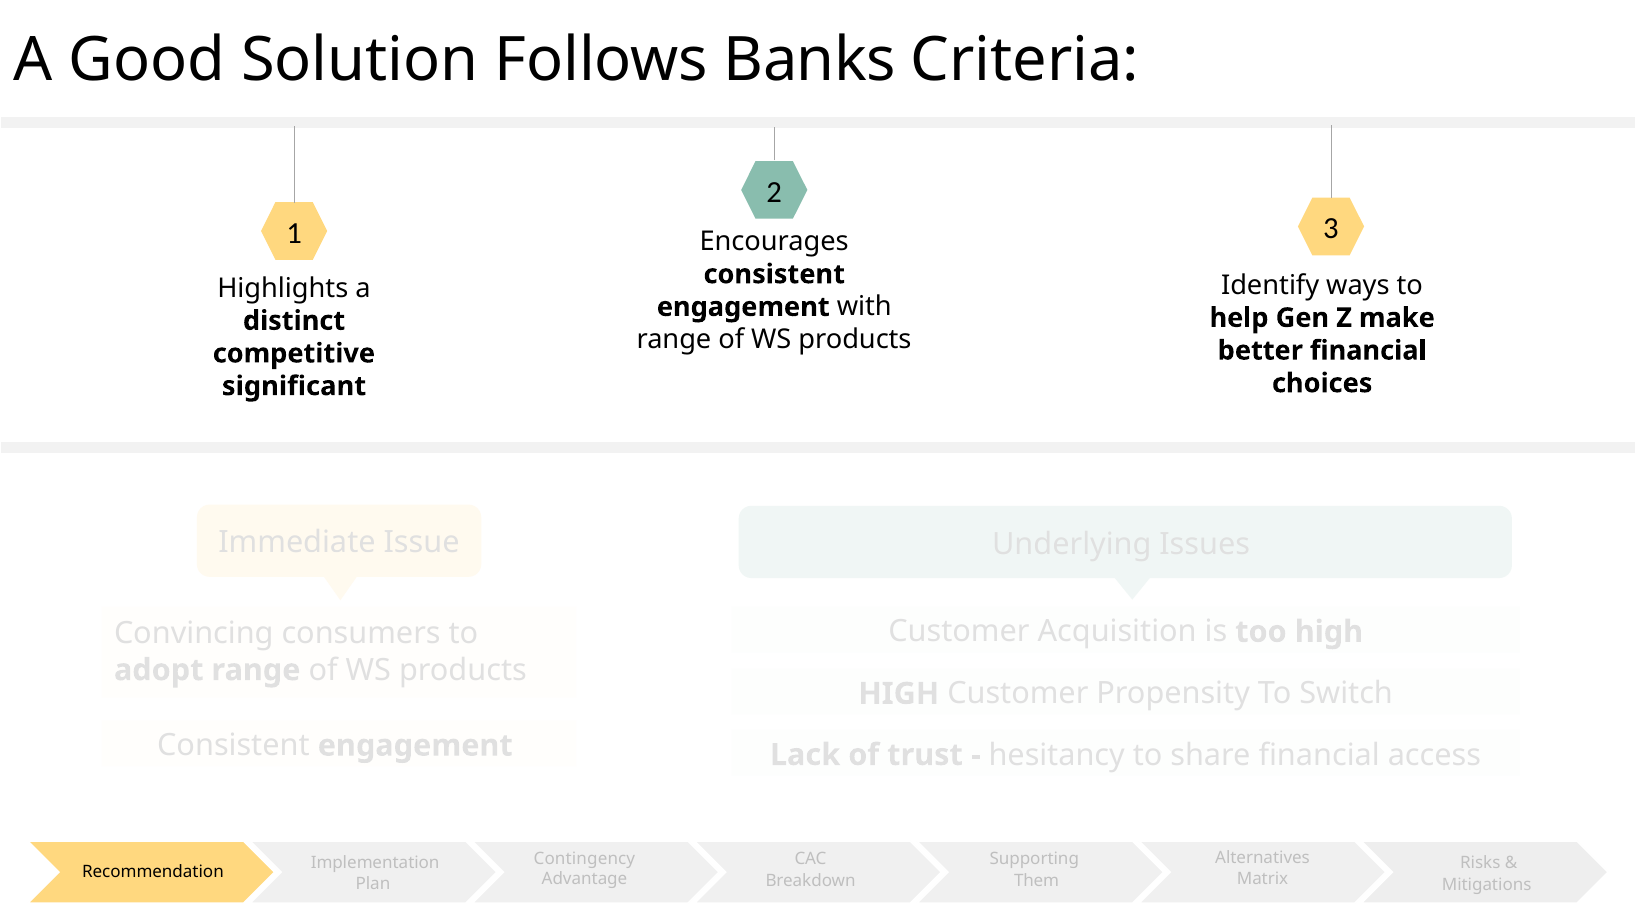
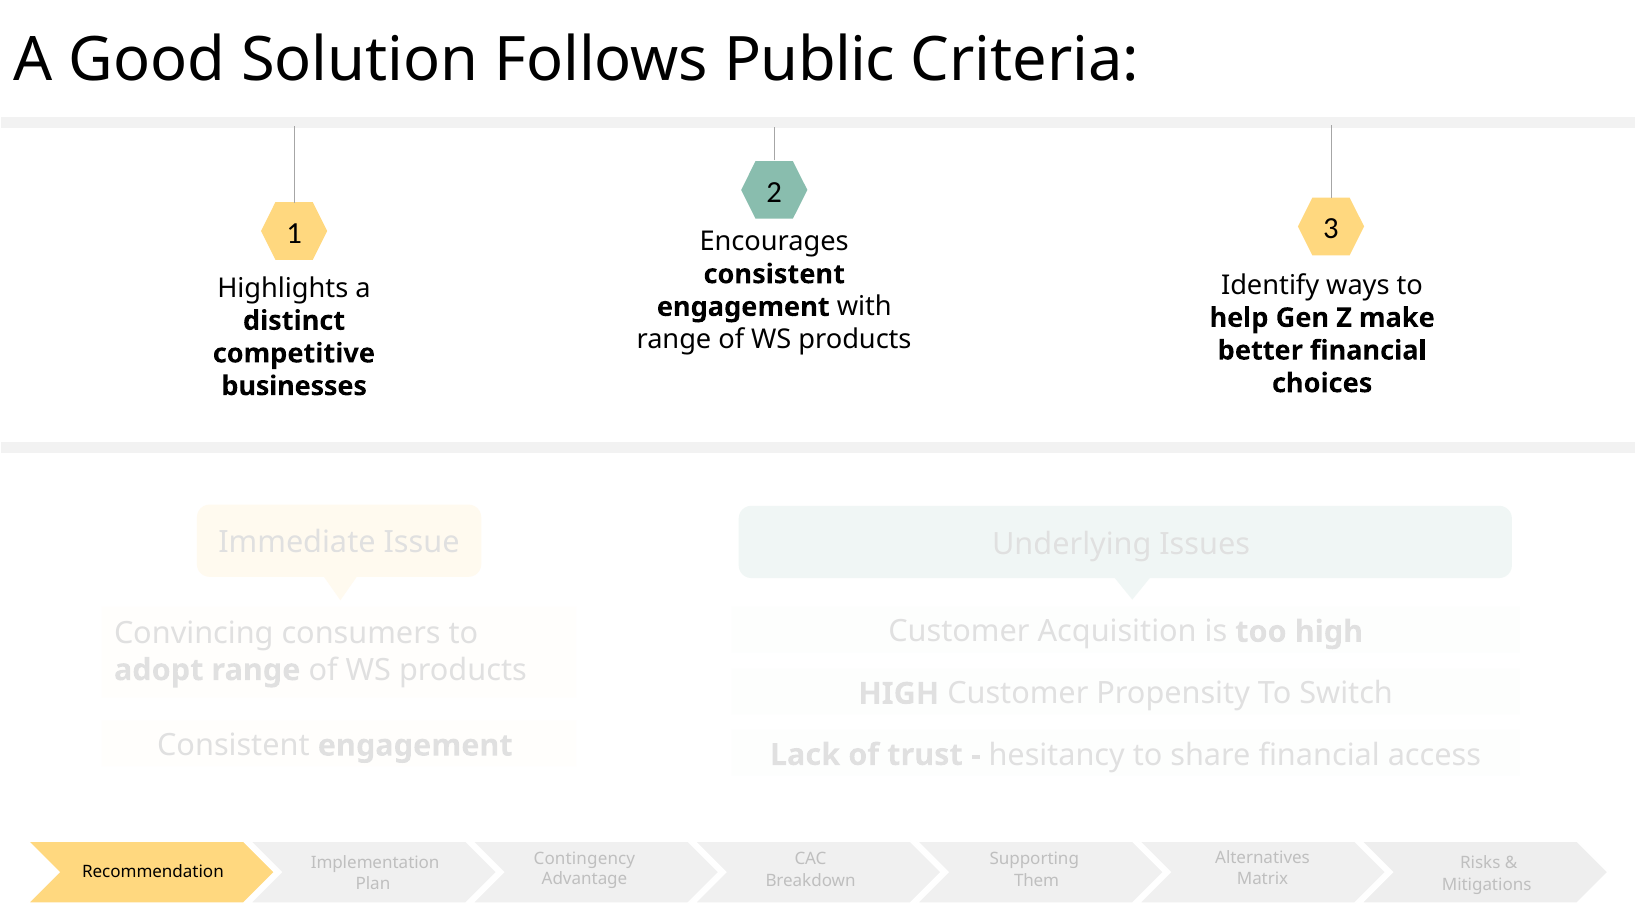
Banks: Banks -> Public
significant: significant -> businesses
